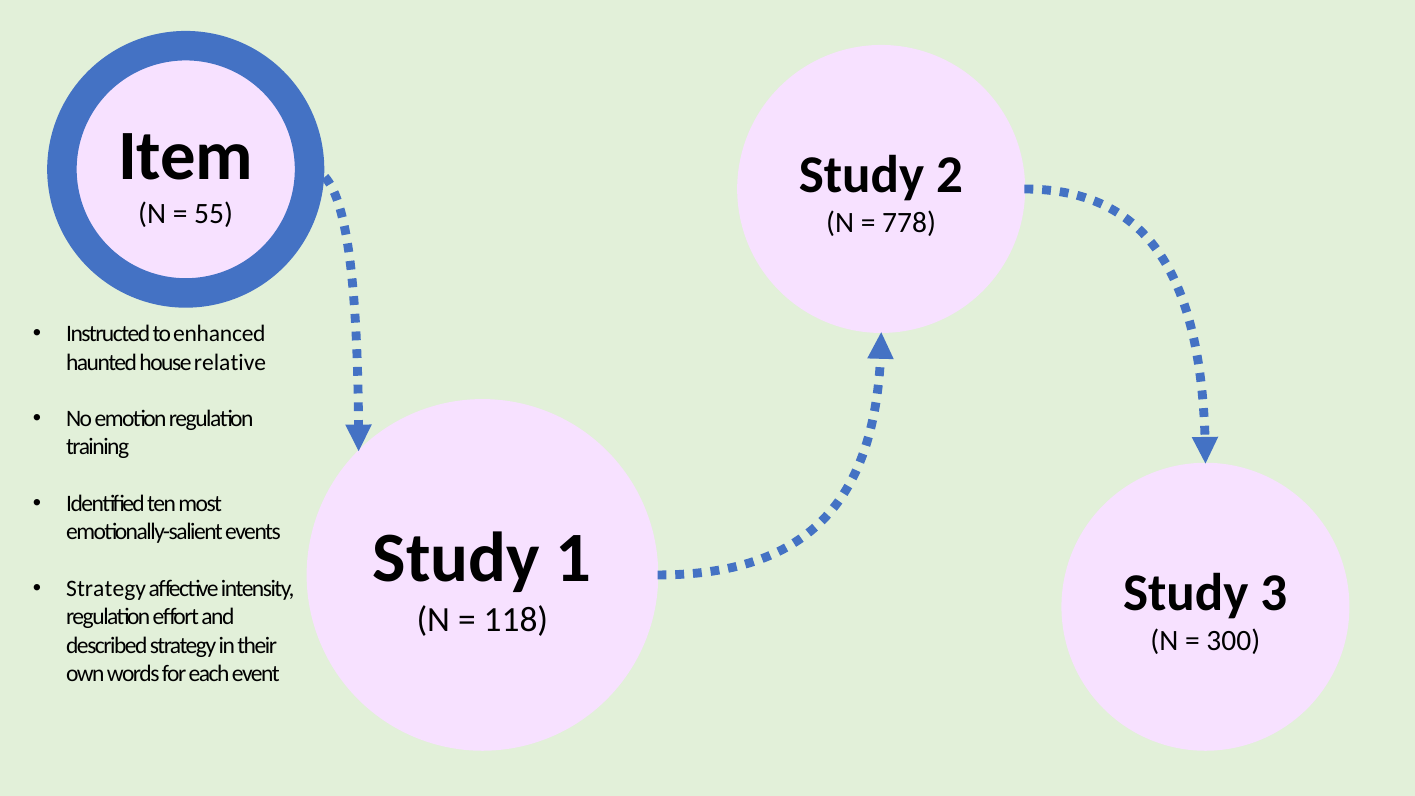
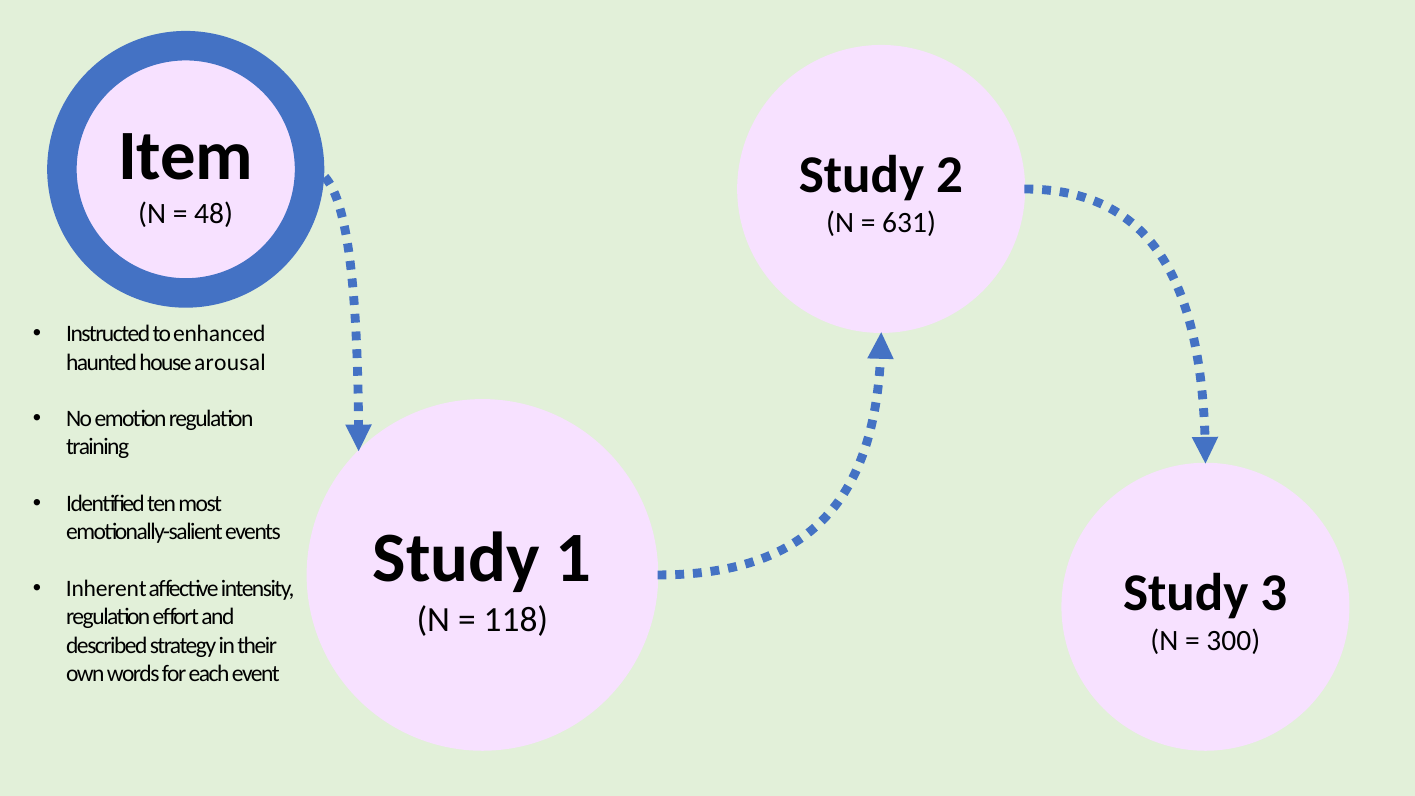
55: 55 -> 48
778: 778 -> 631
relative: relative -> arousal
Strategy at (106, 589): Strategy -> Inherent
